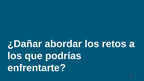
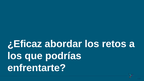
¿Dañar: ¿Dañar -> ¿Eficaz
